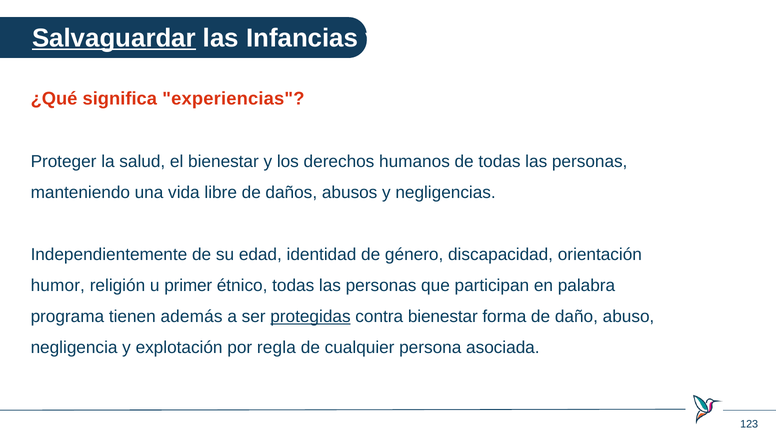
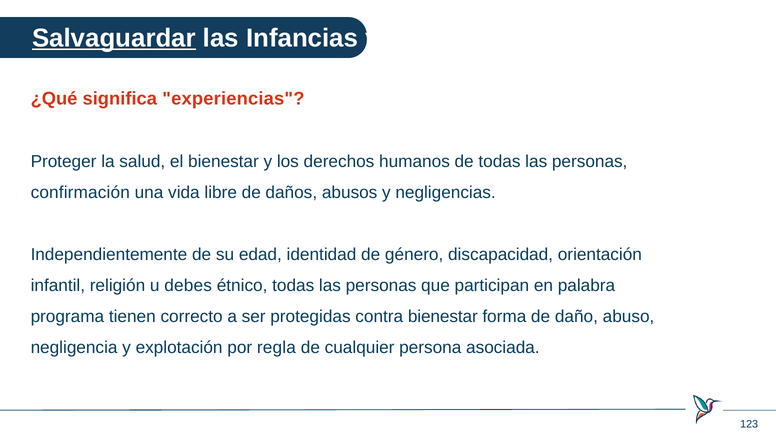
manteniendo: manteniendo -> confirmación
humor: humor -> infantil
primer: primer -> debes
además: además -> correcto
protegidas underline: present -> none
